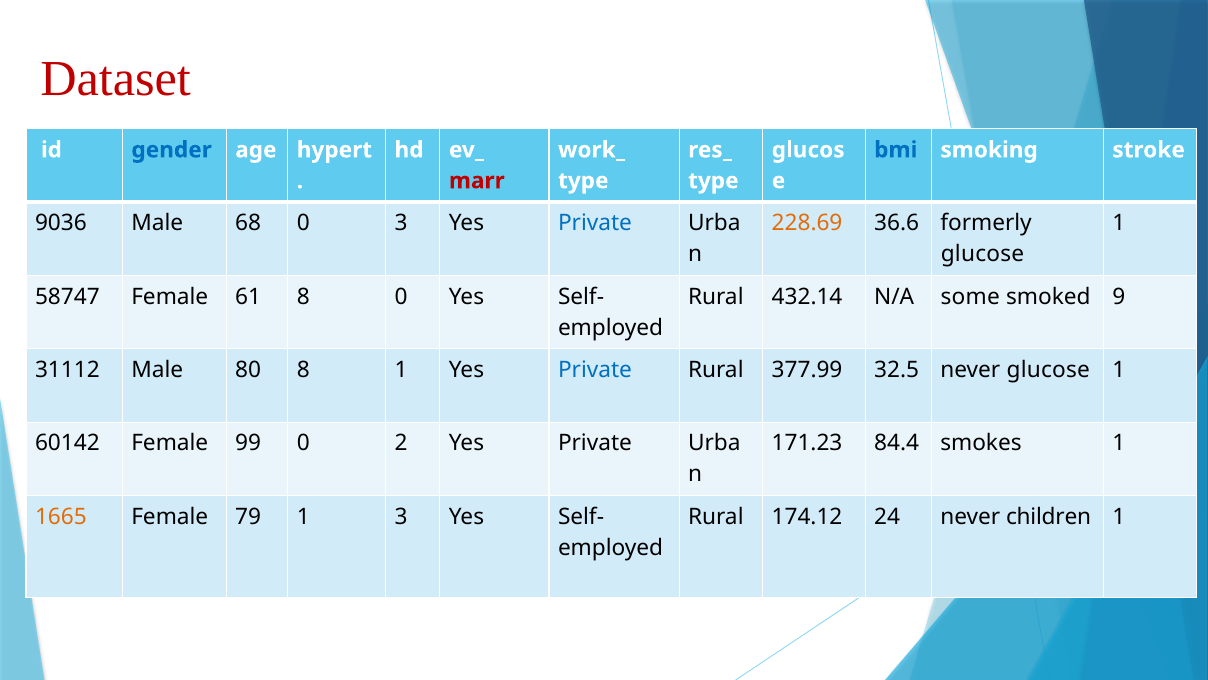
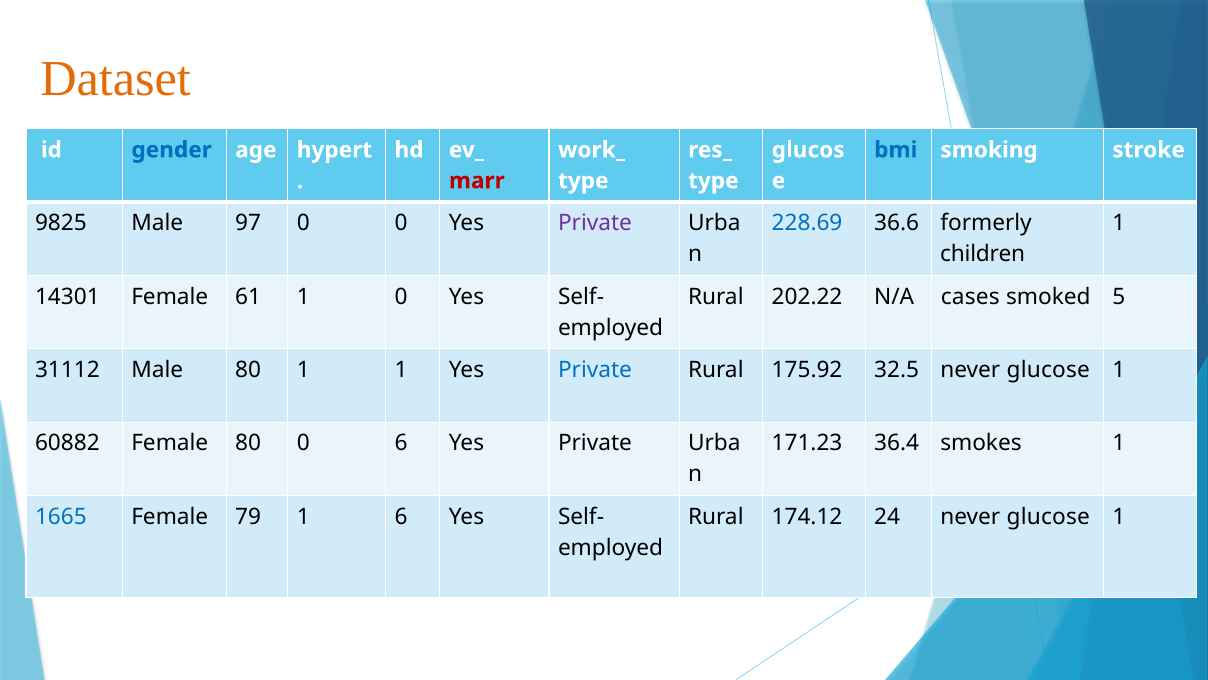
Dataset colour: red -> orange
9036: 9036 -> 9825
68: 68 -> 97
0 3: 3 -> 0
Private at (595, 223) colour: blue -> purple
228.69 colour: orange -> blue
glucose at (983, 254): glucose -> children
58747: 58747 -> 14301
61 8: 8 -> 1
432.14: 432.14 -> 202.22
some: some -> cases
9: 9 -> 5
80 8: 8 -> 1
377.99: 377.99 -> 175.92
60142: 60142 -> 60882
Female 99: 99 -> 80
0 2: 2 -> 6
84.4: 84.4 -> 36.4
1665 colour: orange -> blue
1 3: 3 -> 6
24 never children: children -> glucose
